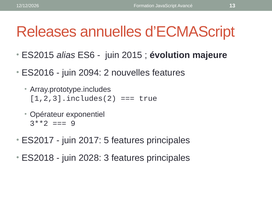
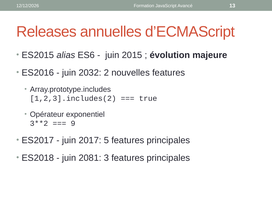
2094: 2094 -> 2032
2028: 2028 -> 2081
